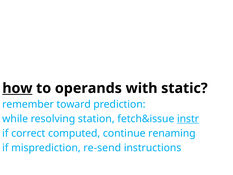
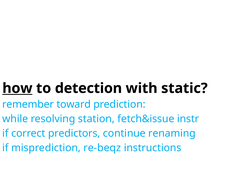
operands: operands -> detection
instr underline: present -> none
computed: computed -> predictors
re-send: re-send -> re-beqz
